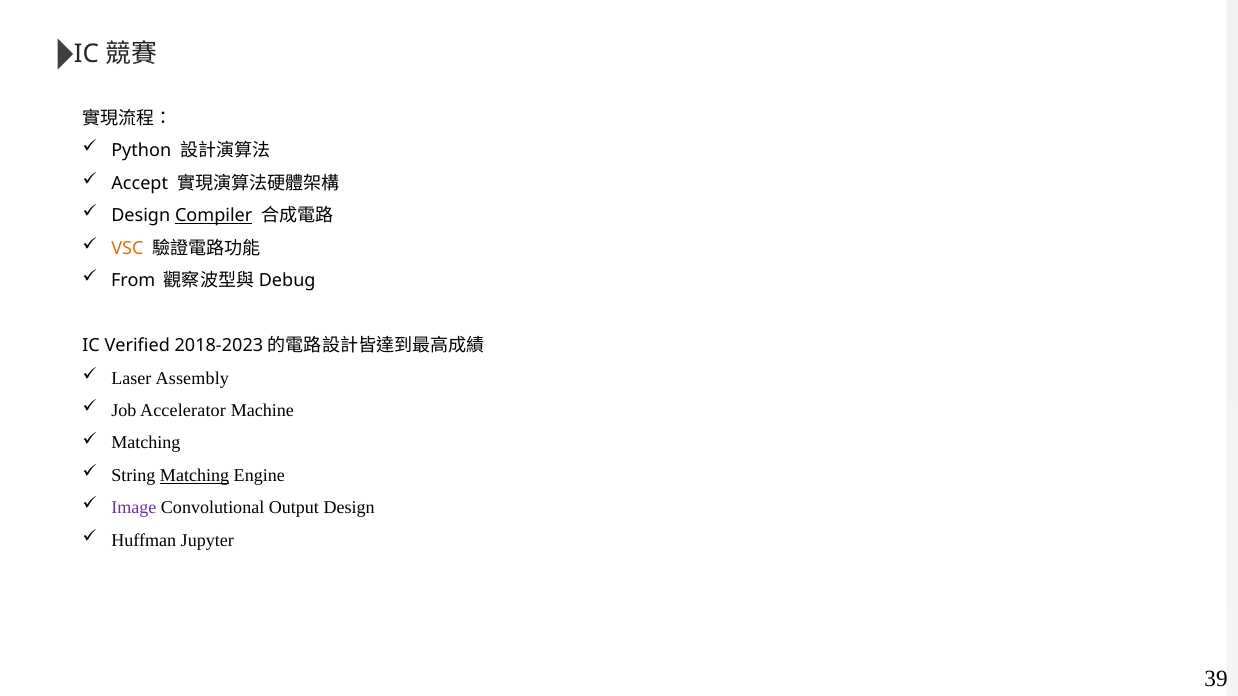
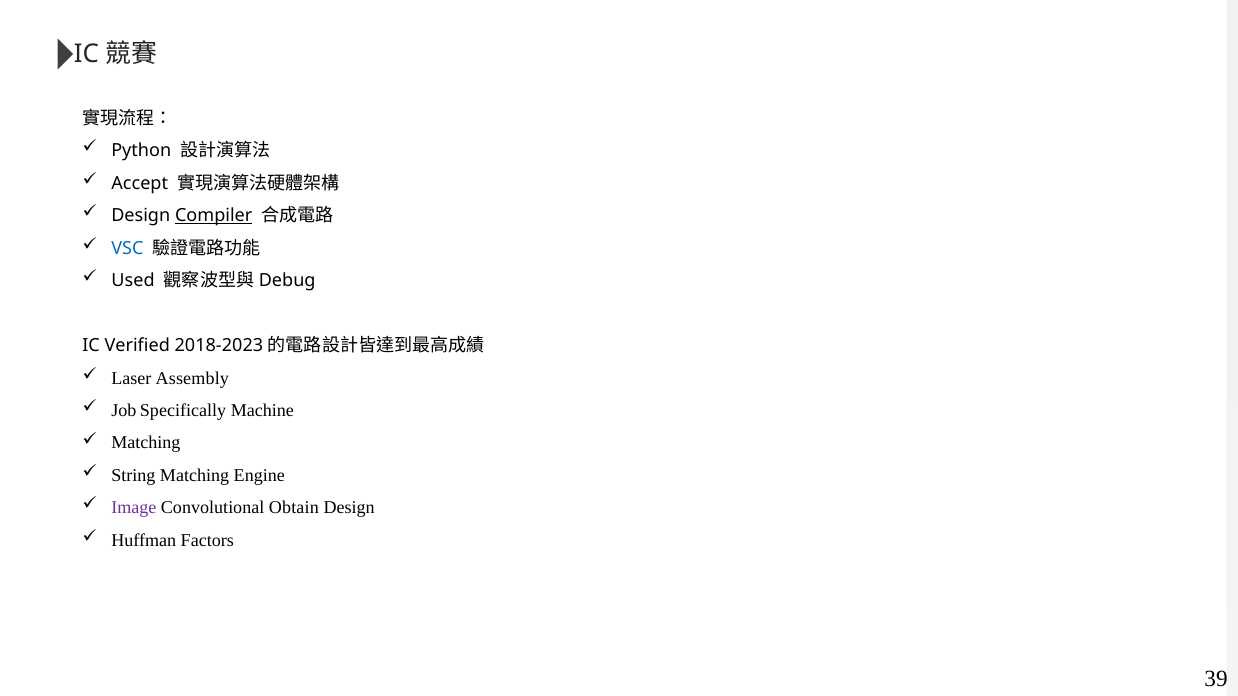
VSC colour: orange -> blue
From: From -> Used
Accelerator: Accelerator -> Specifically
Matching at (195, 476) underline: present -> none
Output: Output -> Obtain
Jupyter: Jupyter -> Factors
